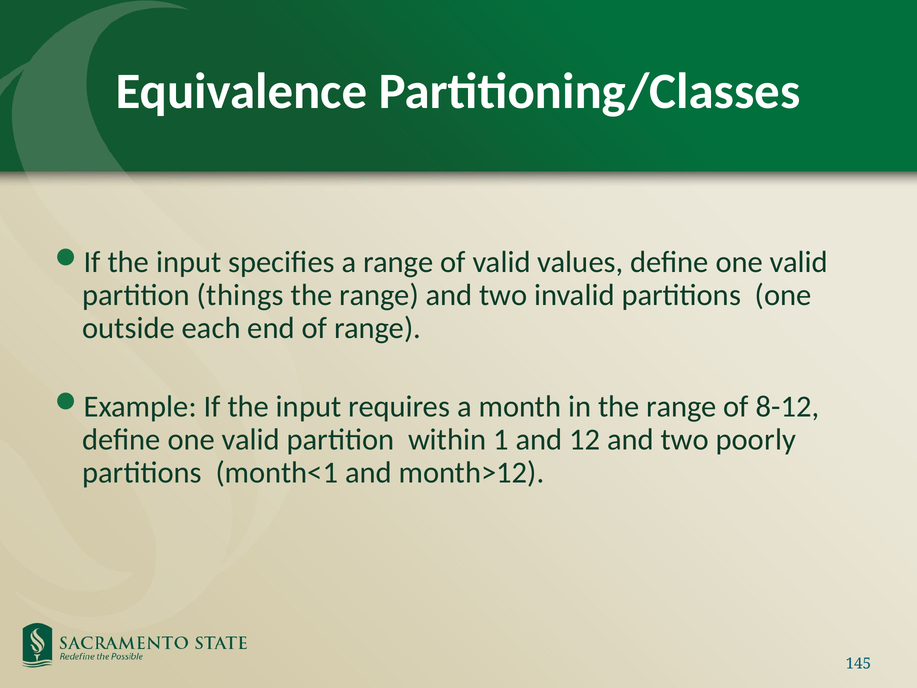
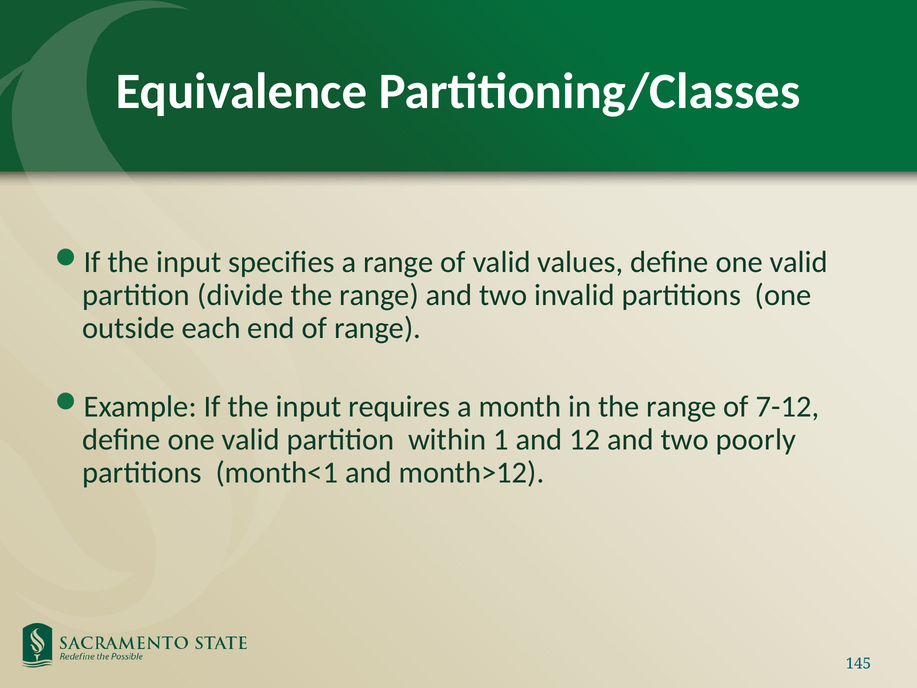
things: things -> divide
8-12: 8-12 -> 7-12
